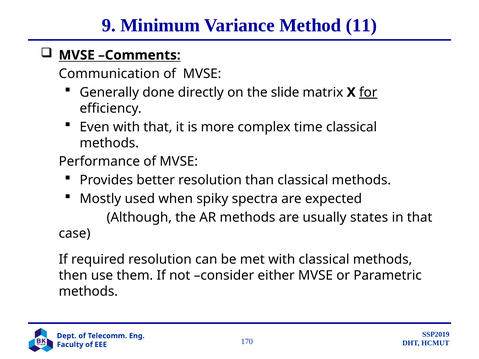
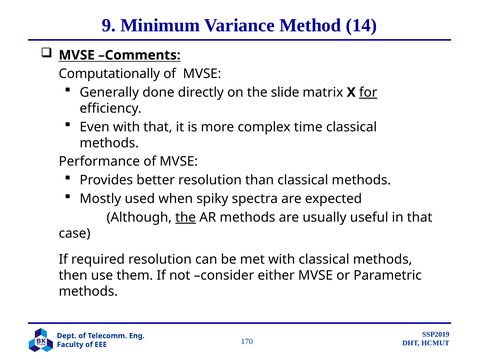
11: 11 -> 14
Communication: Communication -> Computationally
the at (186, 218) underline: none -> present
states: states -> useful
